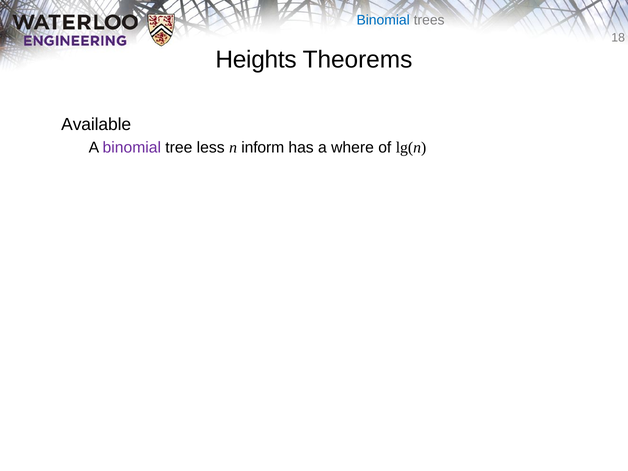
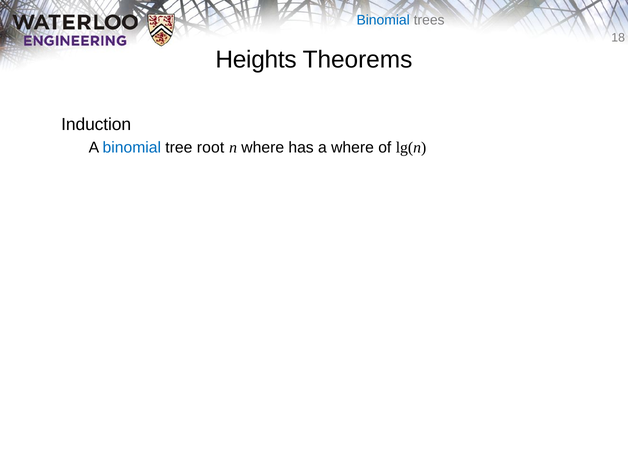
Available: Available -> Induction
binomial at (132, 148) colour: purple -> blue
less: less -> root
n inform: inform -> where
